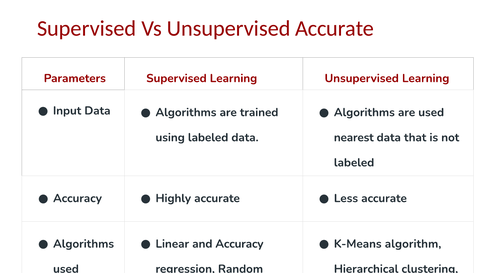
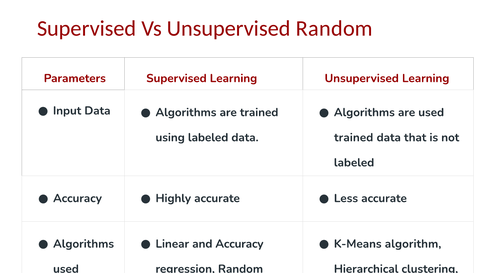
Unsupervised Accurate: Accurate -> Random
nearest at (354, 138): nearest -> trained
